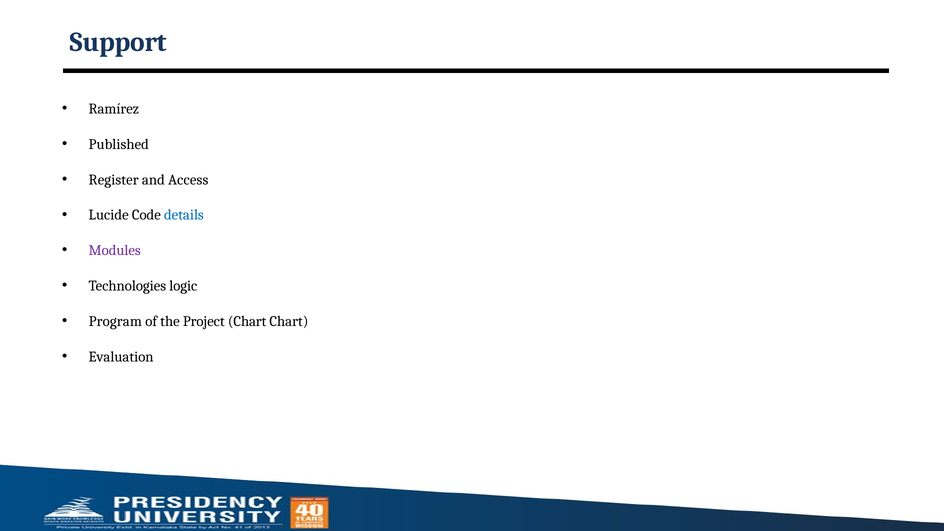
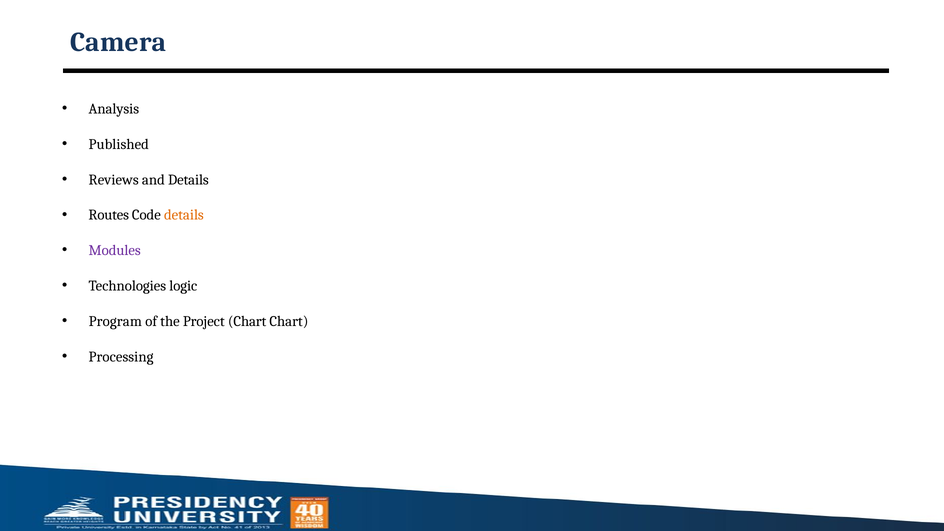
Support: Support -> Camera
Ramírez: Ramírez -> Analysis
Register: Register -> Reviews
and Access: Access -> Details
Lucide: Lucide -> Routes
details at (184, 215) colour: blue -> orange
Evaluation: Evaluation -> Processing
